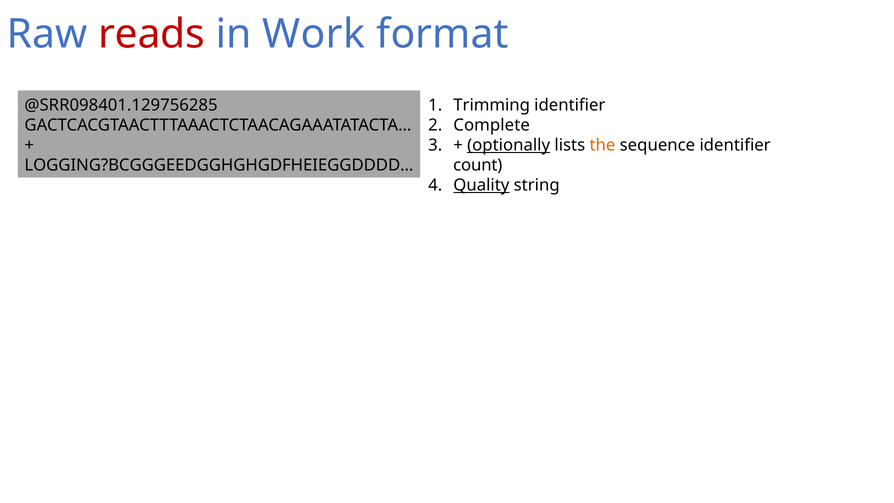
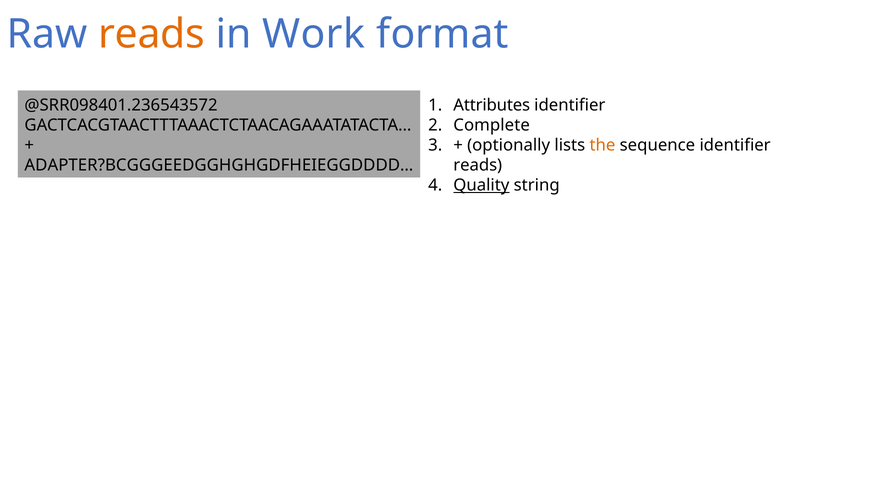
reads at (152, 34) colour: red -> orange
@SRR098401.129756285: @SRR098401.129756285 -> @SRR098401.236543572
Trimming: Trimming -> Attributes
optionally underline: present -> none
LOGGING?BCGGGEEDGGHGHGDFHEIEGGDDDD…: LOGGING?BCGGGEEDGGHGHGDFHEIEGGDDDD… -> ADAPTER?BCGGGEEDGGHGHGDFHEIEGGDDDD…
count at (478, 165): count -> reads
